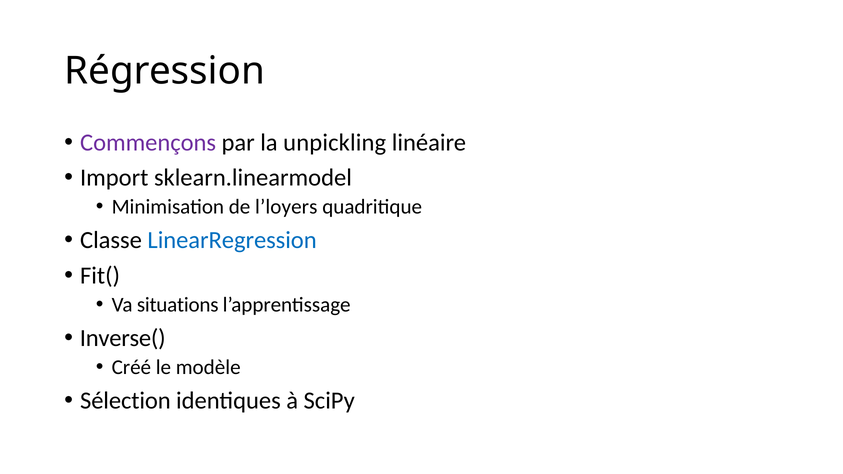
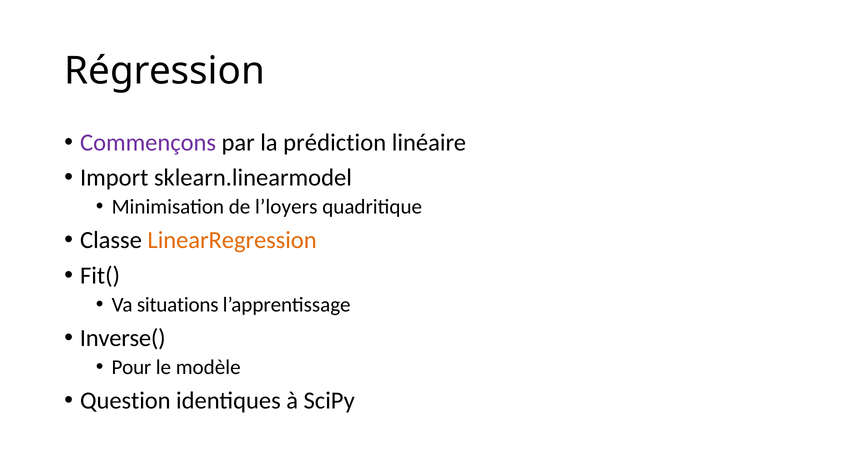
unpickling: unpickling -> prédiction
LinearRegression colour: blue -> orange
Créé: Créé -> Pour
Sélection: Sélection -> Question
